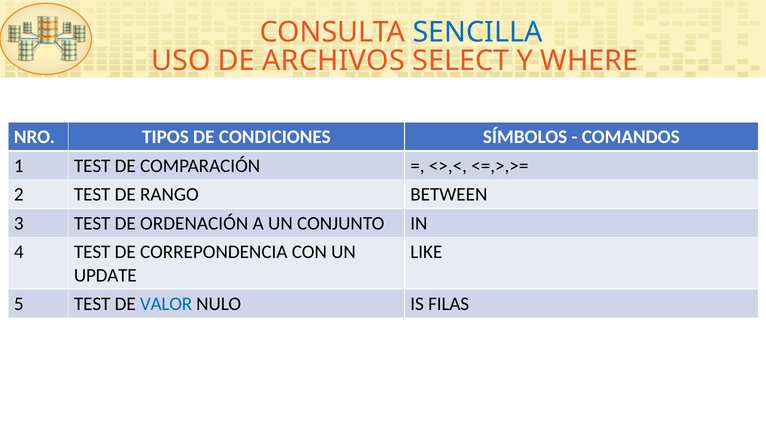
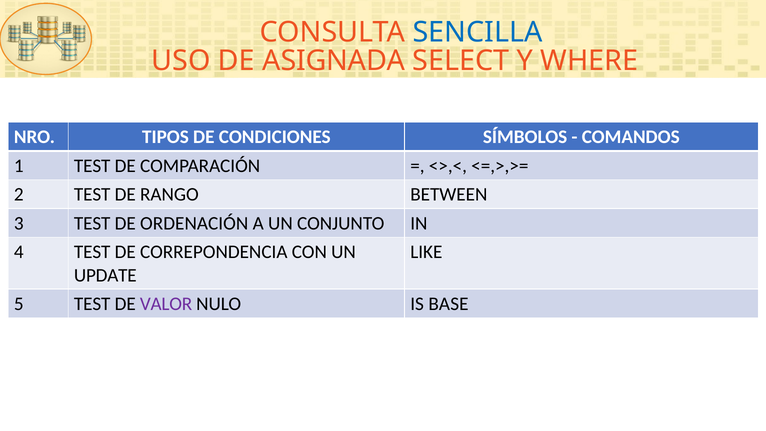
ARCHIVOS: ARCHIVOS -> ASIGNADA
VALOR colour: blue -> purple
FILAS: FILAS -> BASE
